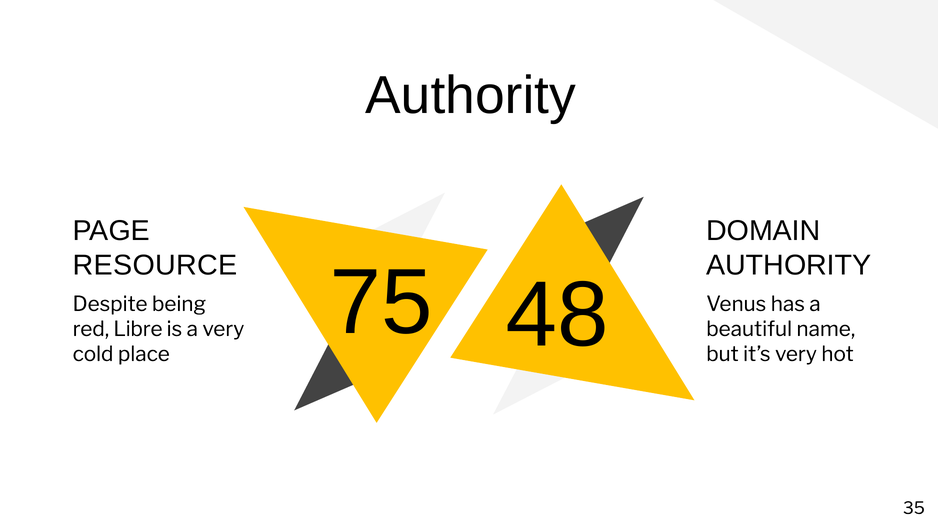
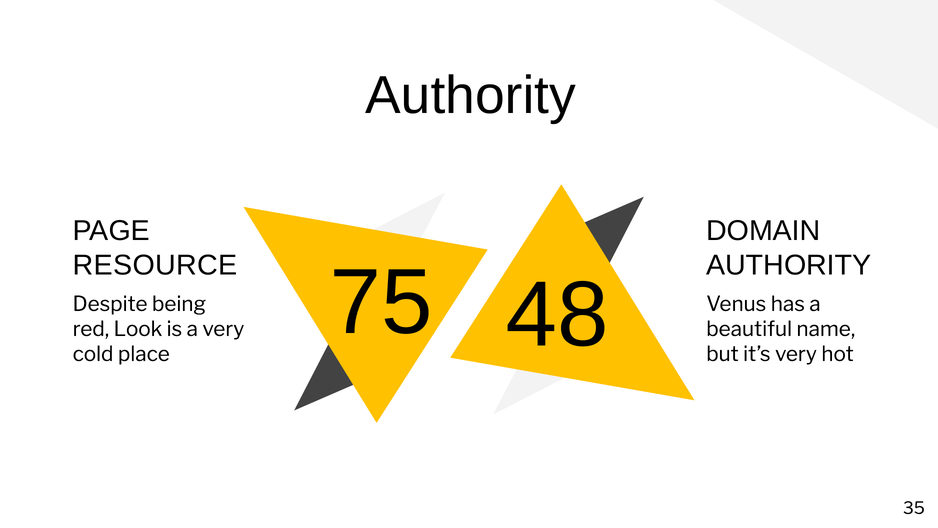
Libre: Libre -> Look
